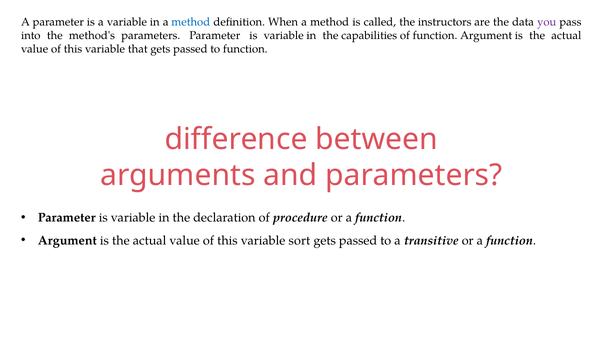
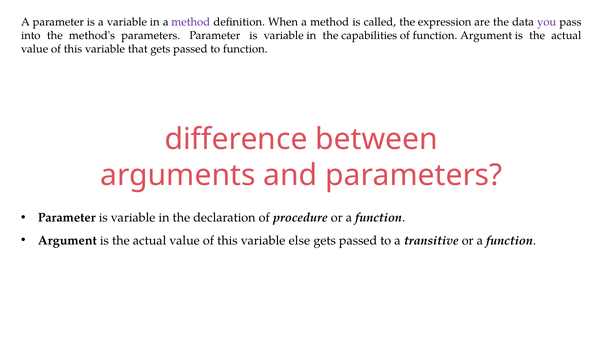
method at (191, 22) colour: blue -> purple
instructors: instructors -> expression
sort: sort -> else
